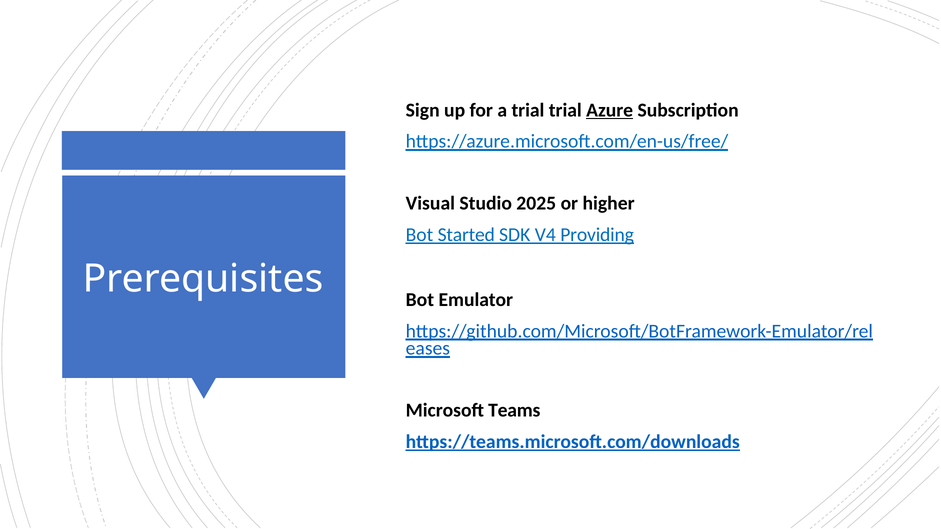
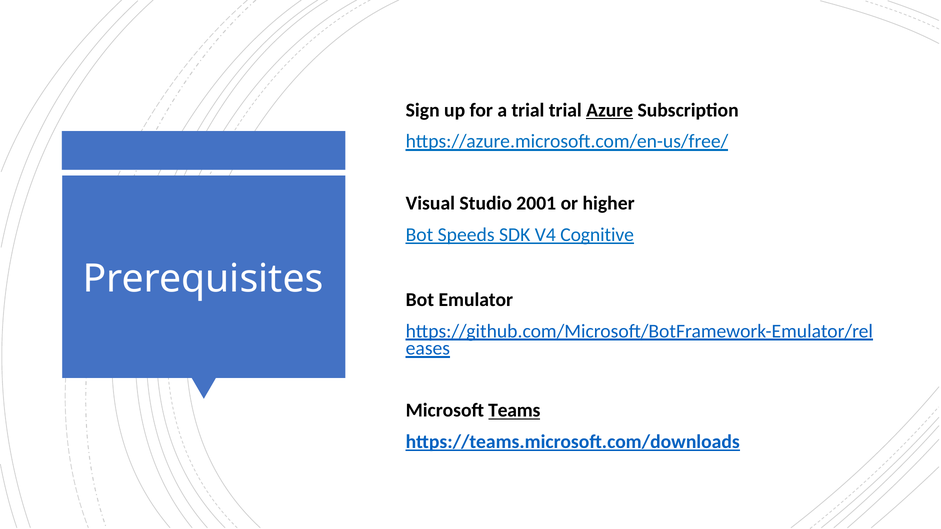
2025: 2025 -> 2001
Started: Started -> Speeds
Providing: Providing -> Cognitive
Teams underline: none -> present
